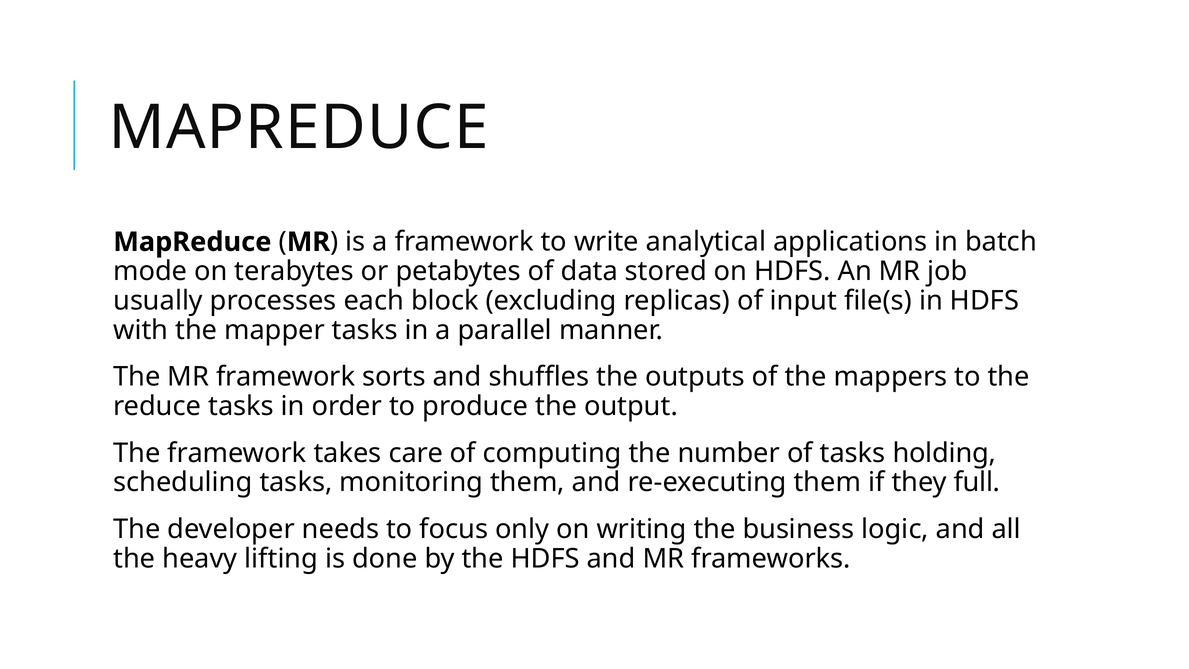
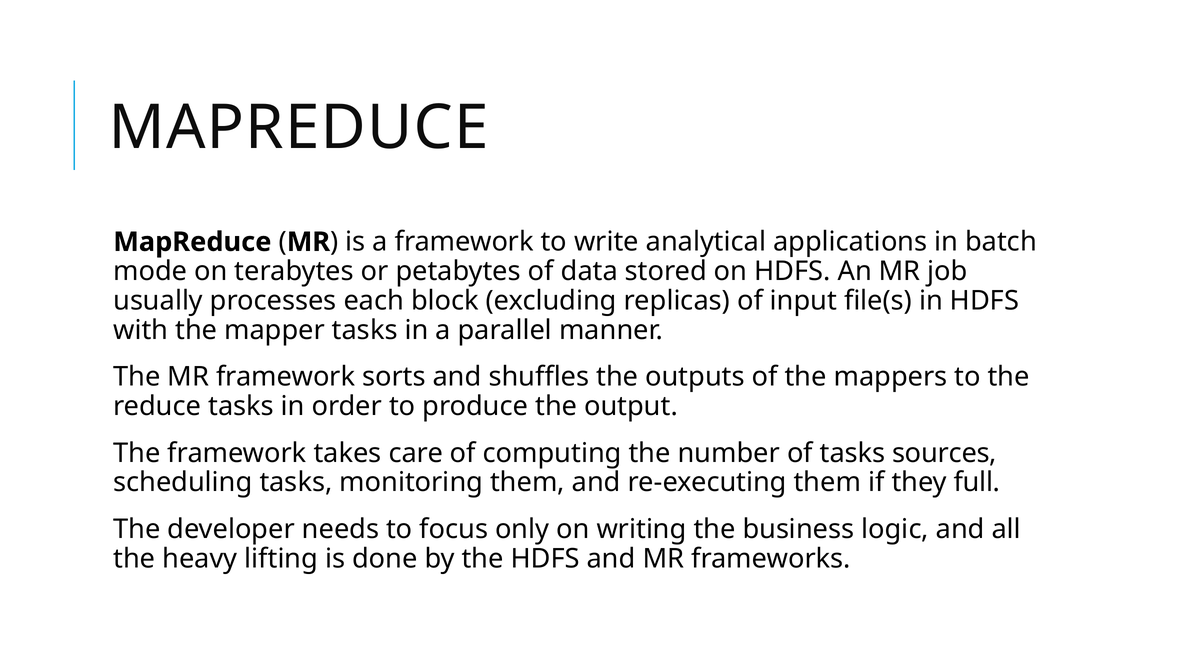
holding: holding -> sources
